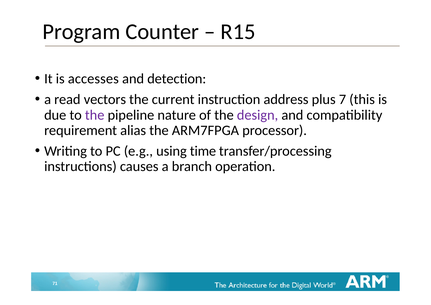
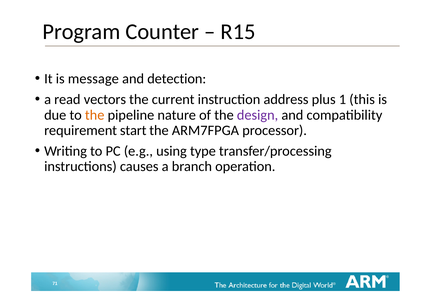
accesses: accesses -> message
7: 7 -> 1
the at (95, 115) colour: purple -> orange
alias: alias -> start
time: time -> type
